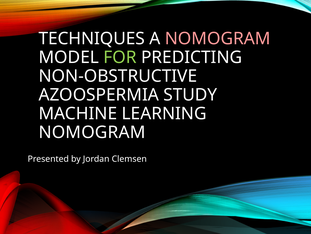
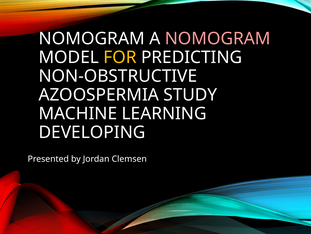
TECHNIQUES at (92, 39): TECHNIQUES -> NOMOGRAM
FOR colour: light green -> yellow
NOMOGRAM at (92, 132): NOMOGRAM -> DEVELOPING
